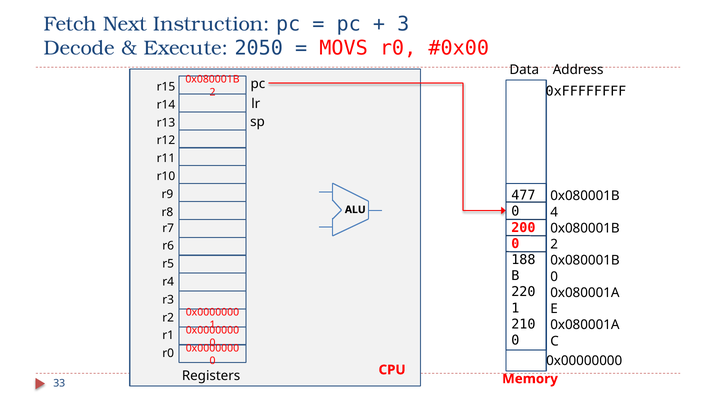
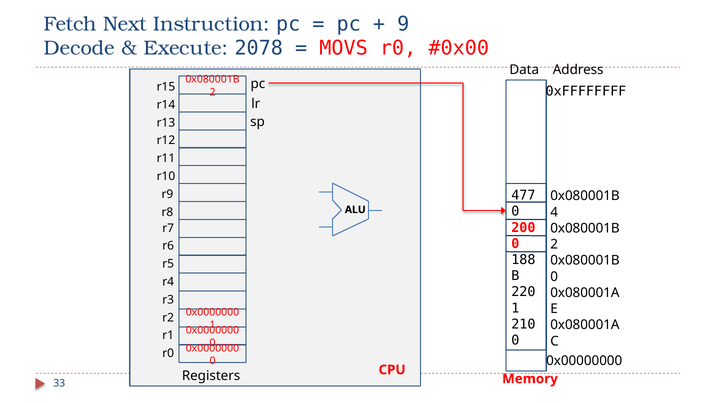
3: 3 -> 9
2050: 2050 -> 2078
